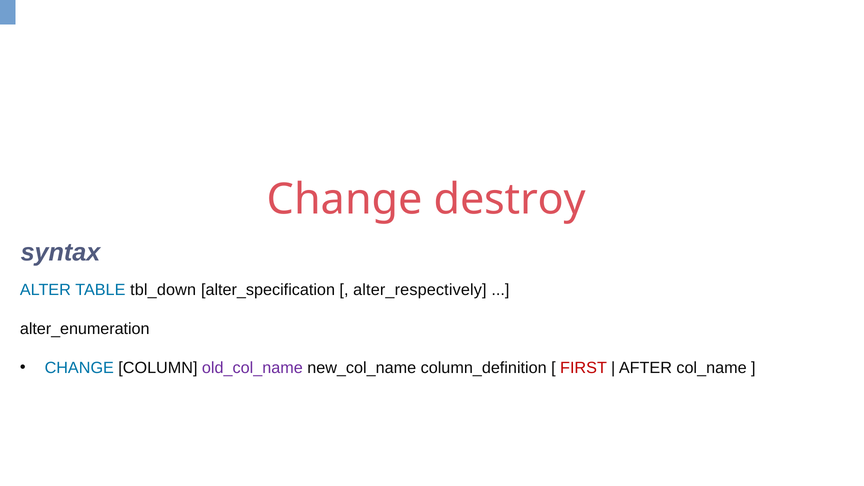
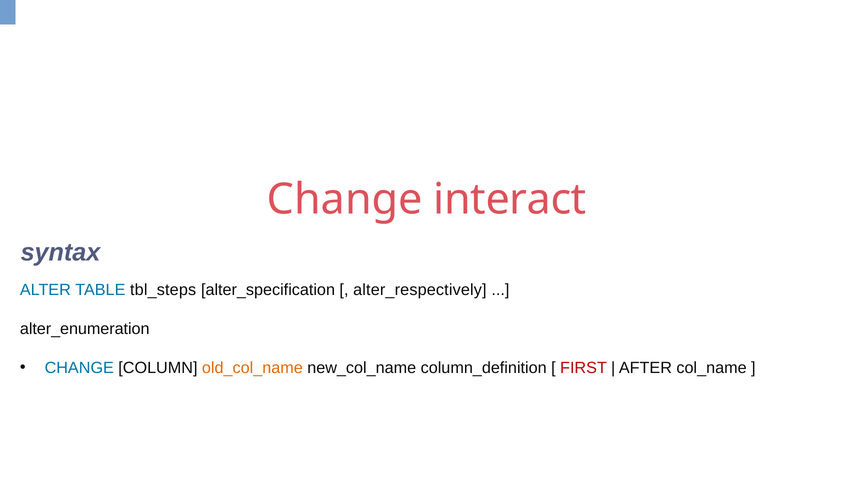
destroy: destroy -> interact
tbl_down: tbl_down -> tbl_steps
old_col_name colour: purple -> orange
